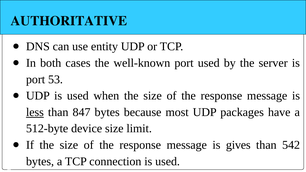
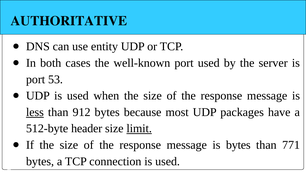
847: 847 -> 912
device: device -> header
limit underline: none -> present
is gives: gives -> bytes
542: 542 -> 771
